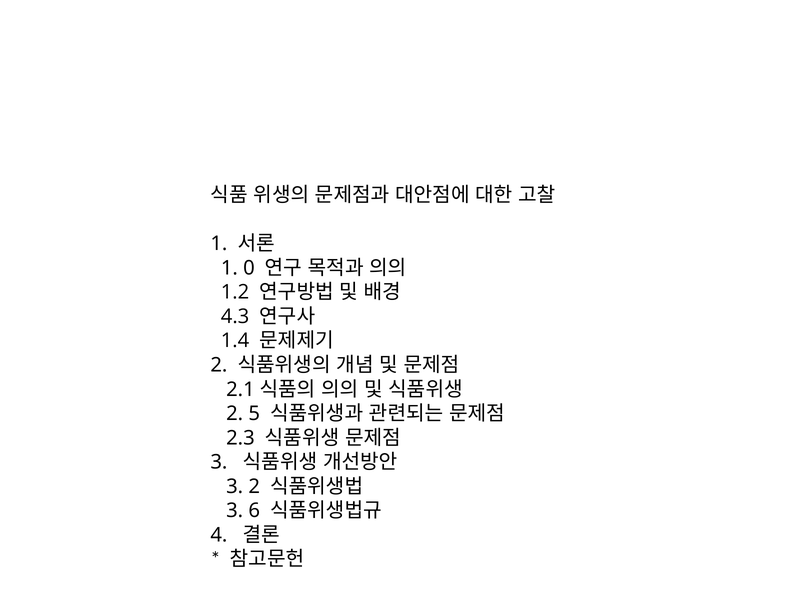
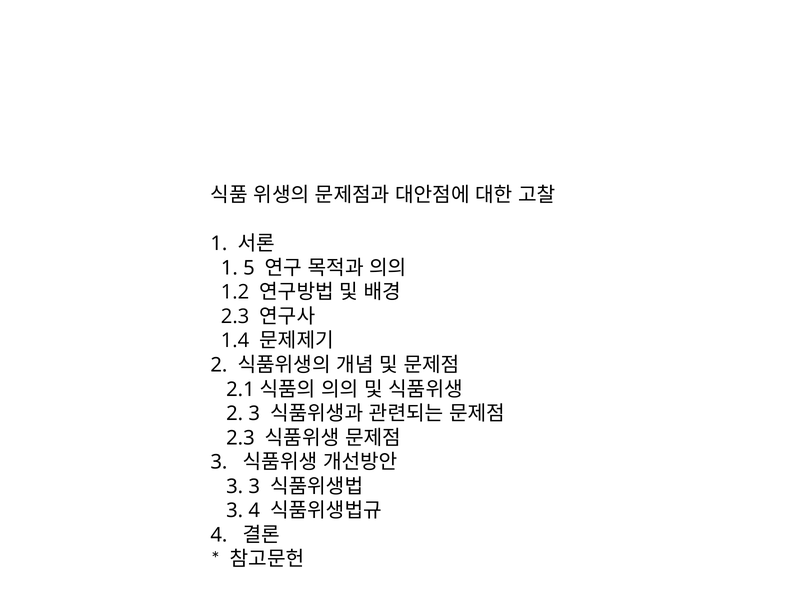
0: 0 -> 5
4.3 at (235, 317): 4.3 -> 2.3
2 5: 5 -> 3
3 2: 2 -> 3
3 6: 6 -> 4
